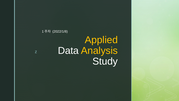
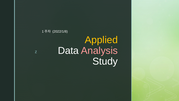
Analysis colour: yellow -> pink
